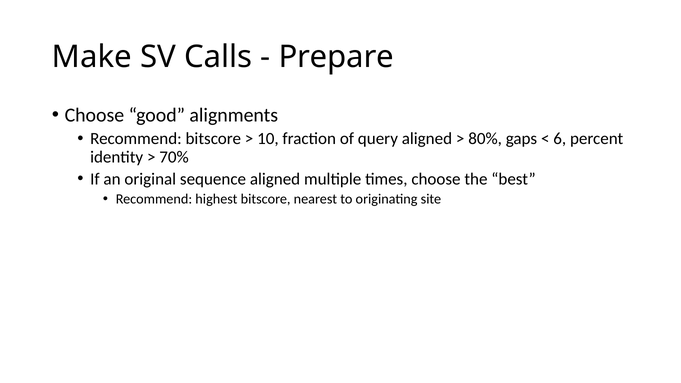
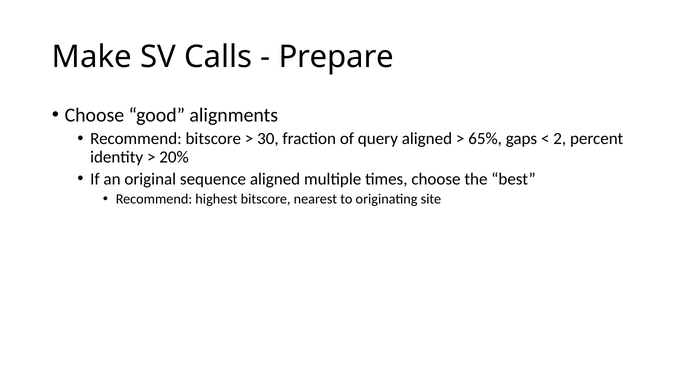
10: 10 -> 30
80%: 80% -> 65%
6: 6 -> 2
70%: 70% -> 20%
